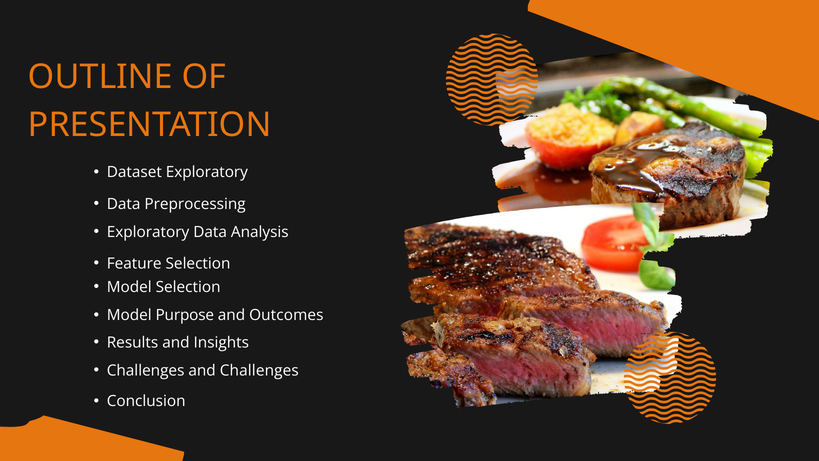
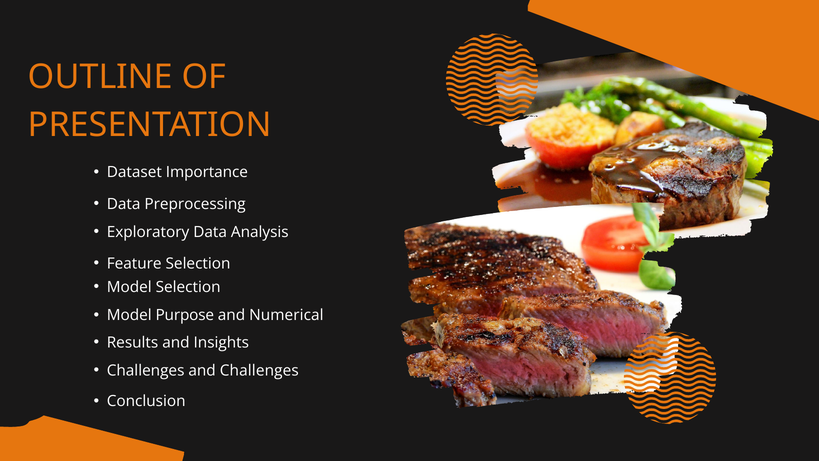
Dataset Exploratory: Exploratory -> Importance
Outcomes: Outcomes -> Numerical
